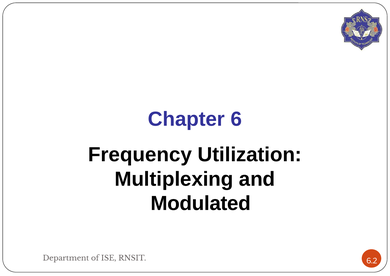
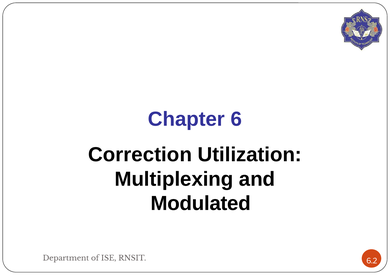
Frequency: Frequency -> Correction
